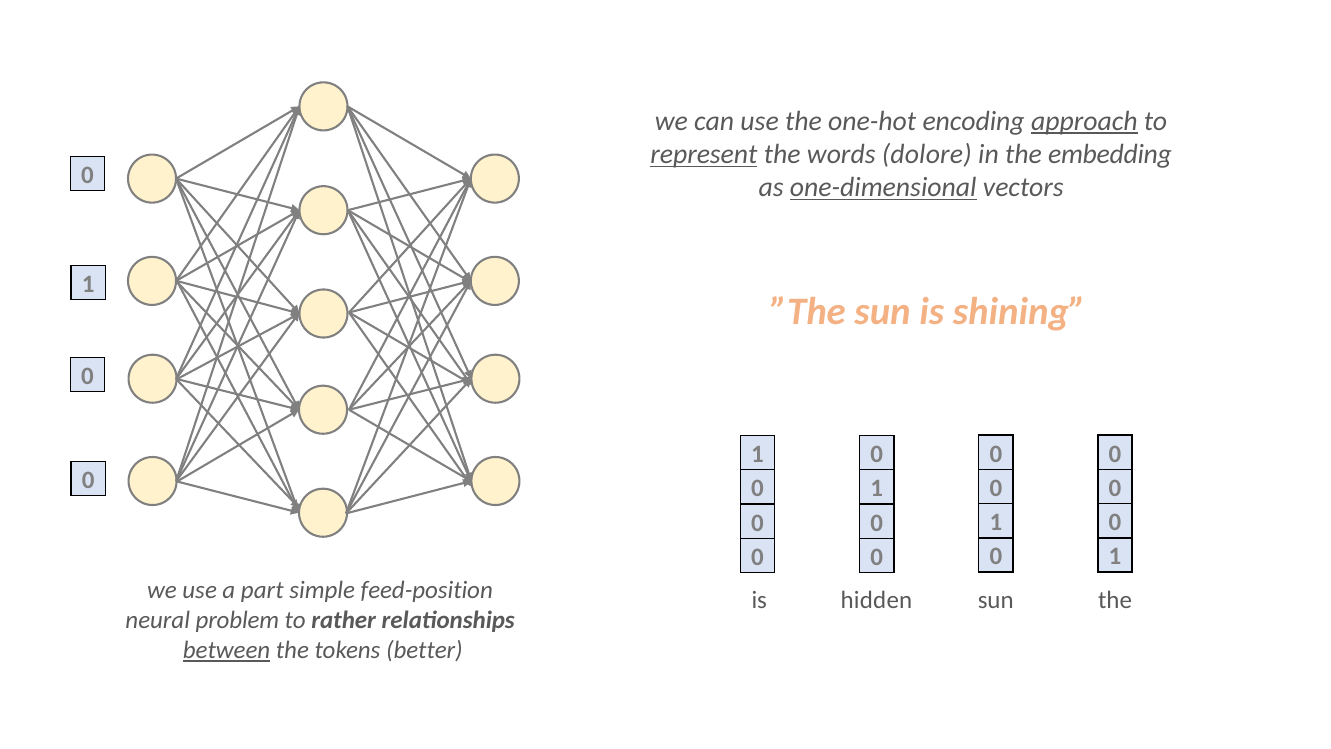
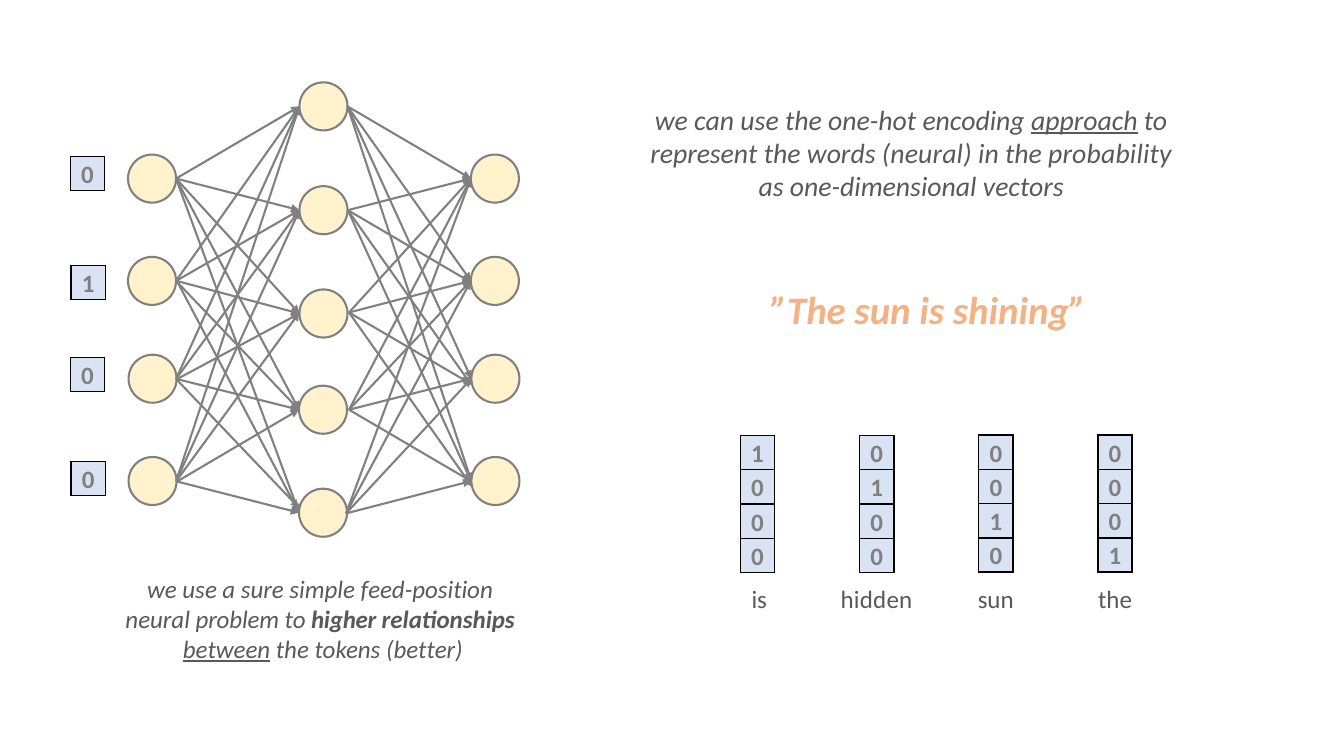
represent underline: present -> none
words dolore: dolore -> neural
embedding: embedding -> probability
one-dimensional underline: present -> none
part: part -> sure
rather: rather -> higher
